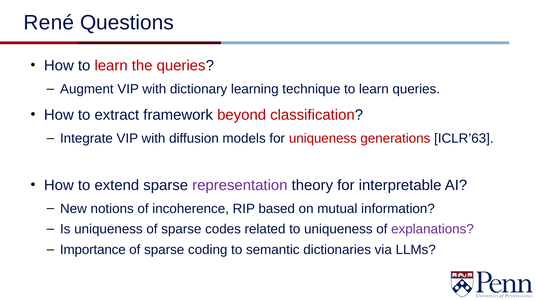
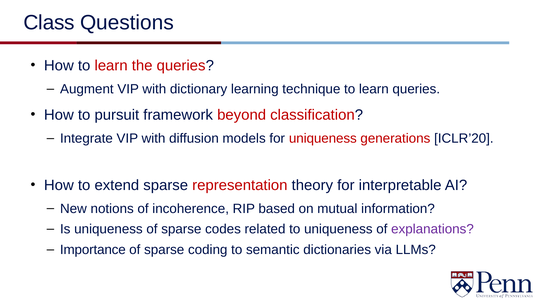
René: René -> Class
extract: extract -> pursuit
ICLR’63: ICLR’63 -> ICLR’20
representation colour: purple -> red
